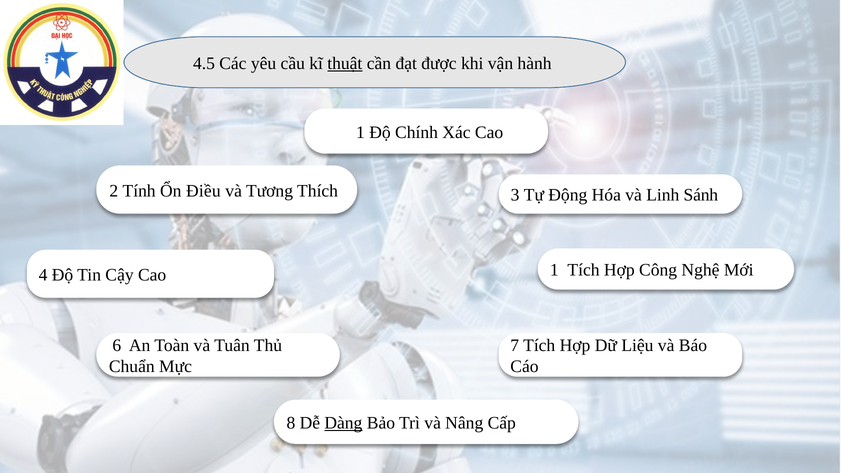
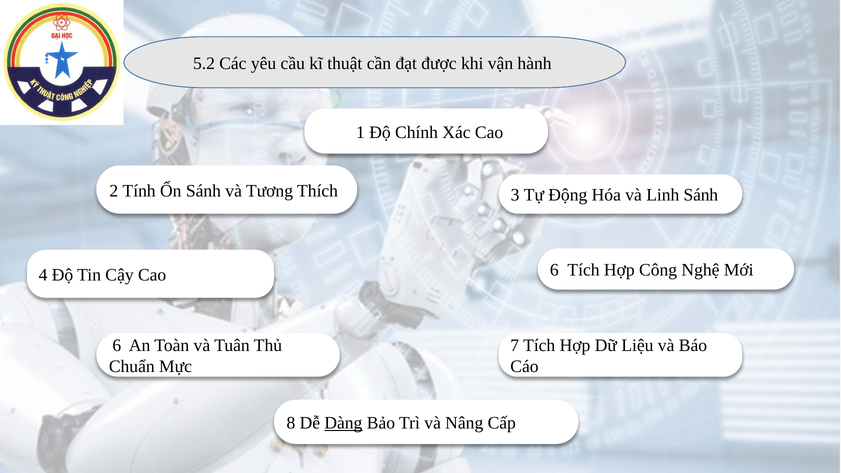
4.5: 4.5 -> 5.2
thuật underline: present -> none
Ổn Điều: Điều -> Sánh
Cao 1: 1 -> 6
